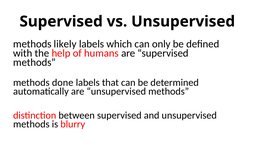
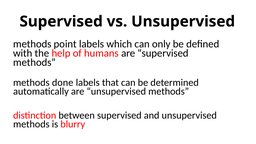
likely: likely -> point
